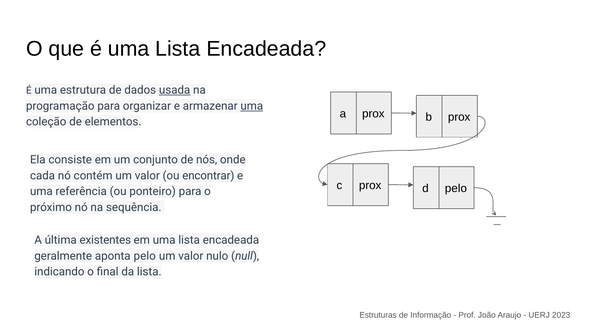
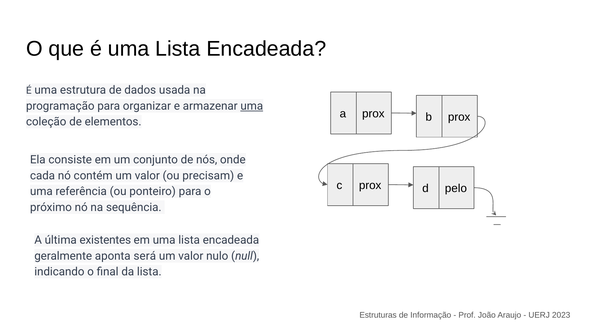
usada underline: present -> none
encontrar: encontrar -> precisam
aponta pelo: pelo -> será
